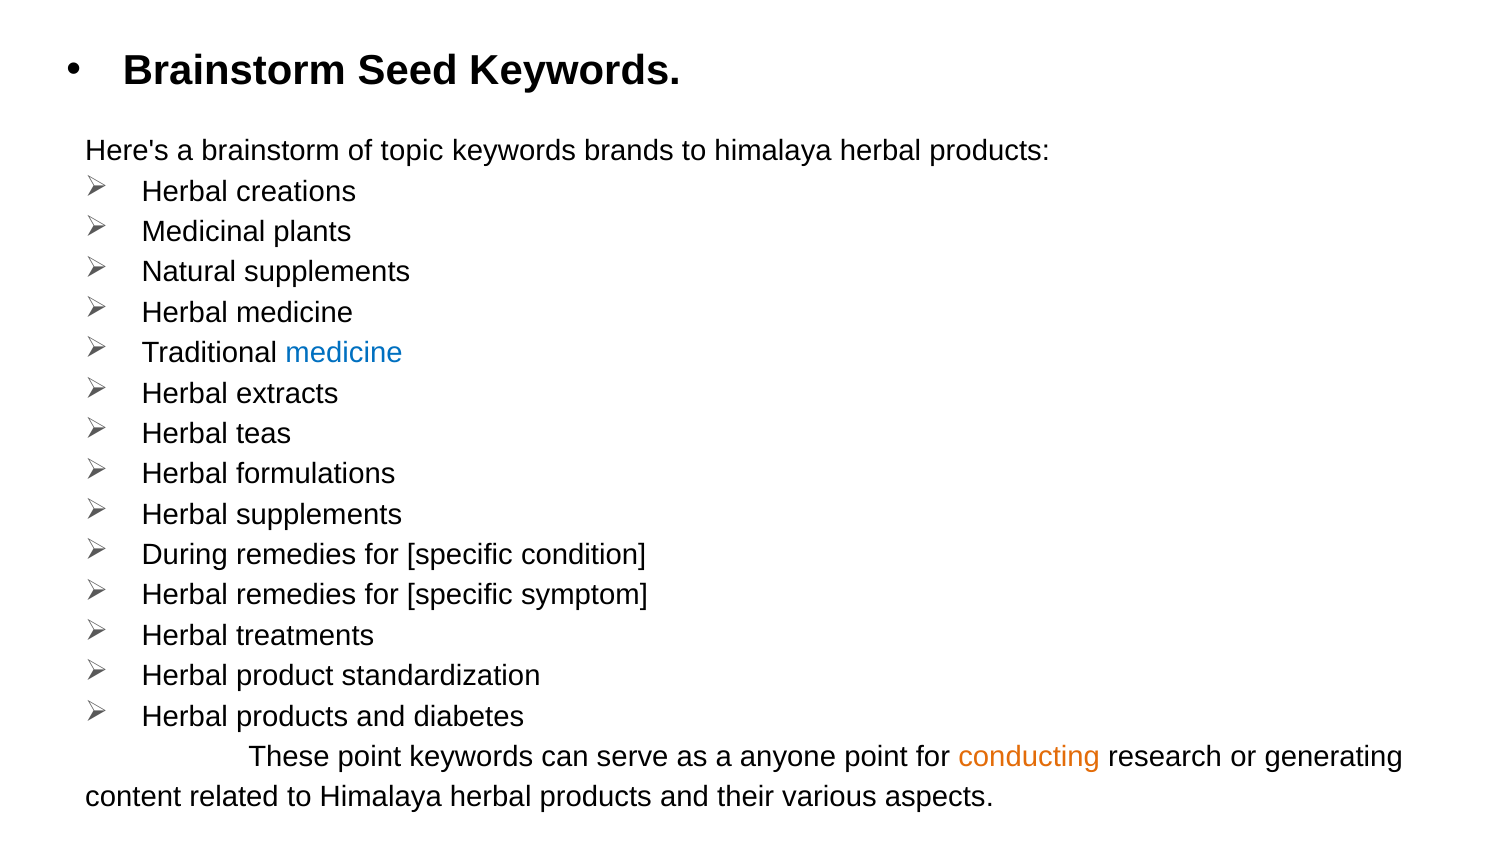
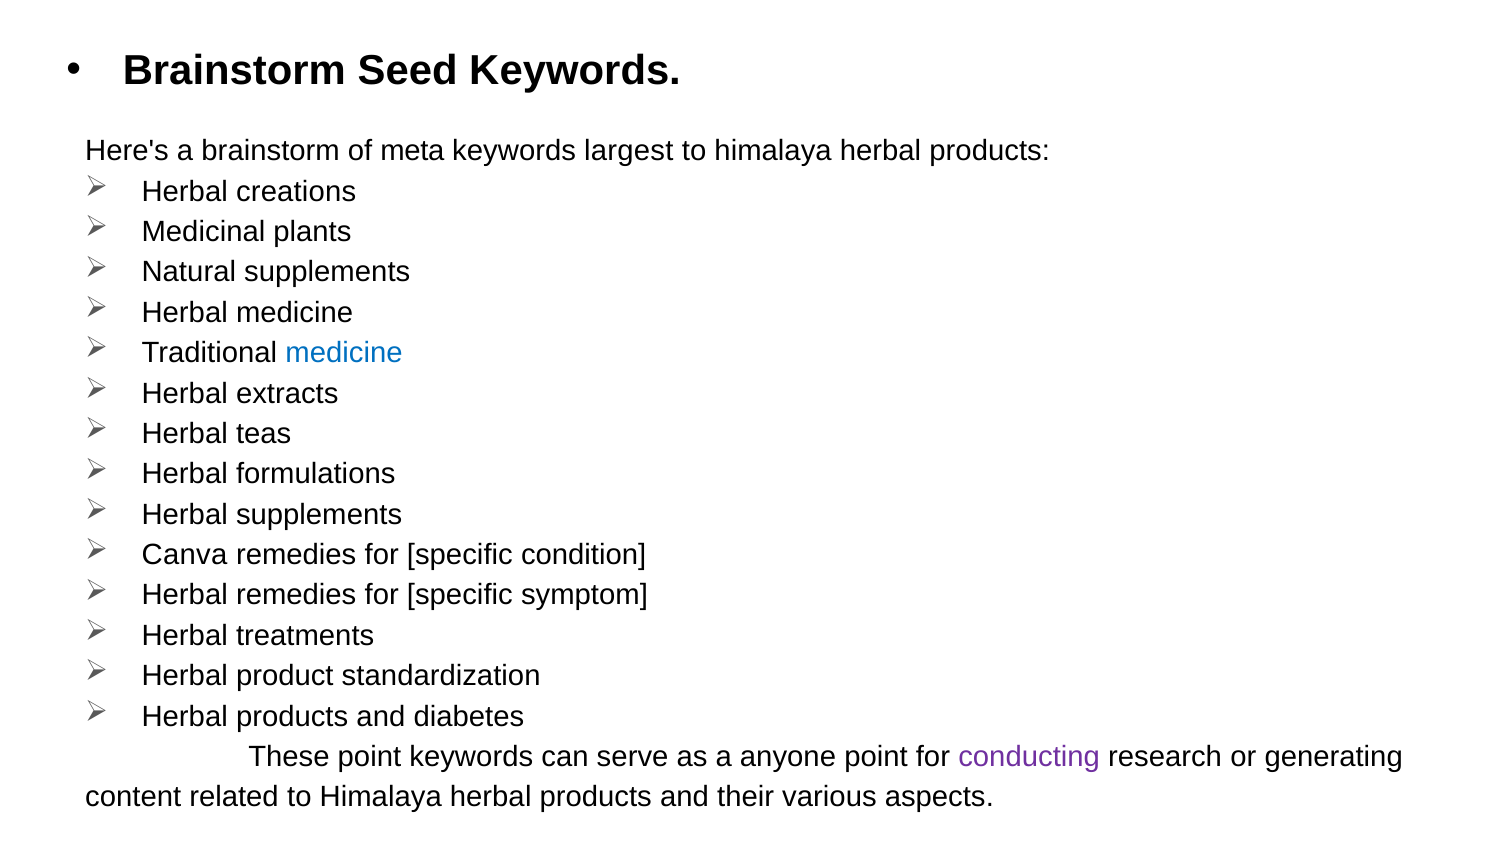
topic: topic -> meta
brands: brands -> largest
During: During -> Canva
conducting colour: orange -> purple
